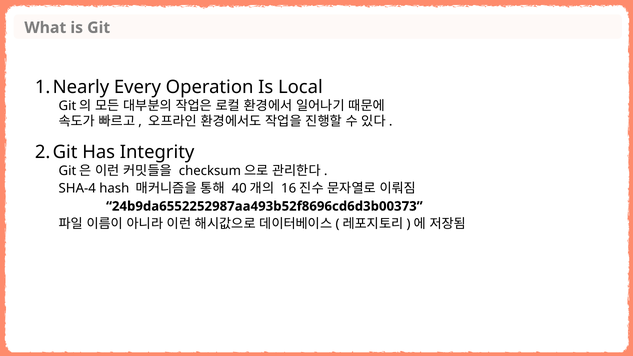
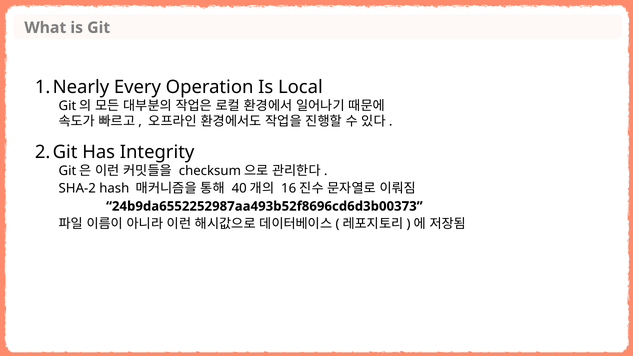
SHA-4: SHA-4 -> SHA-2
